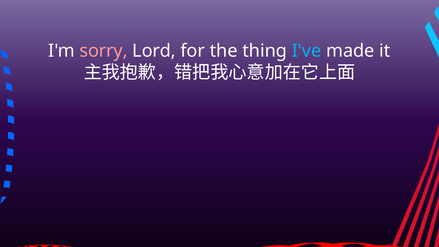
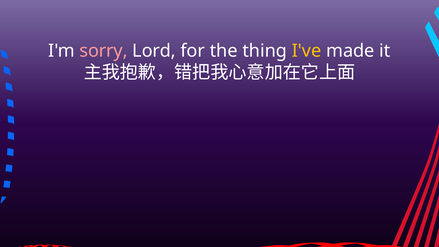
I've colour: light blue -> yellow
